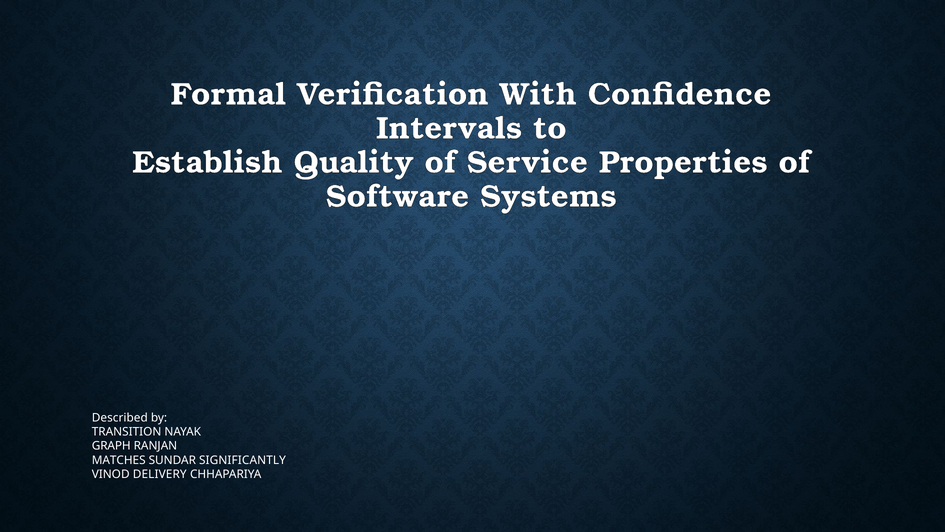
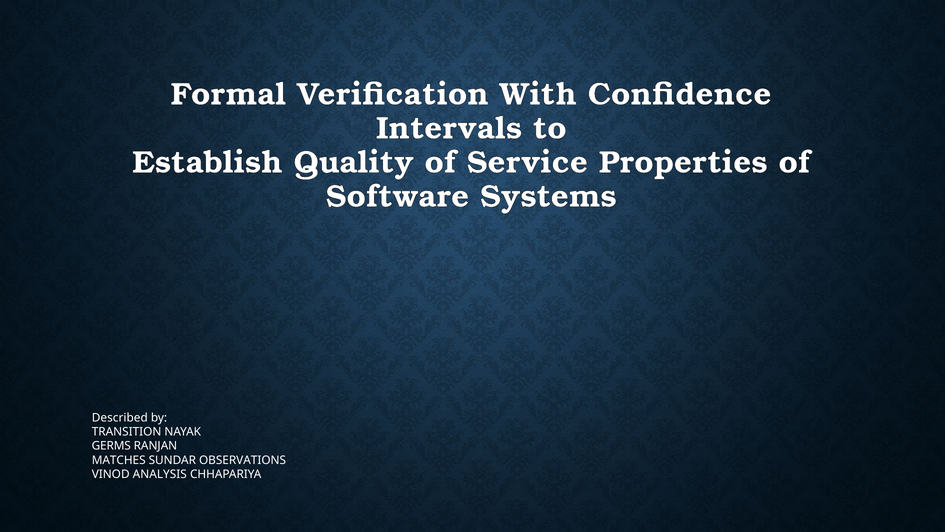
GRAPH: GRAPH -> GERMS
SIGNIFICANTLY: SIGNIFICANTLY -> OBSERVATIONS
DELIVERY: DELIVERY -> ANALYSIS
